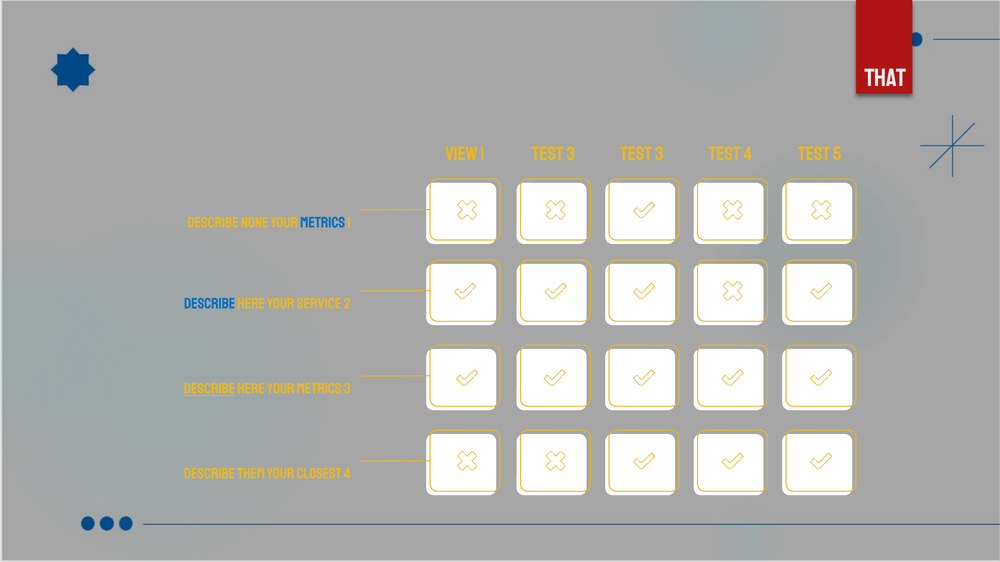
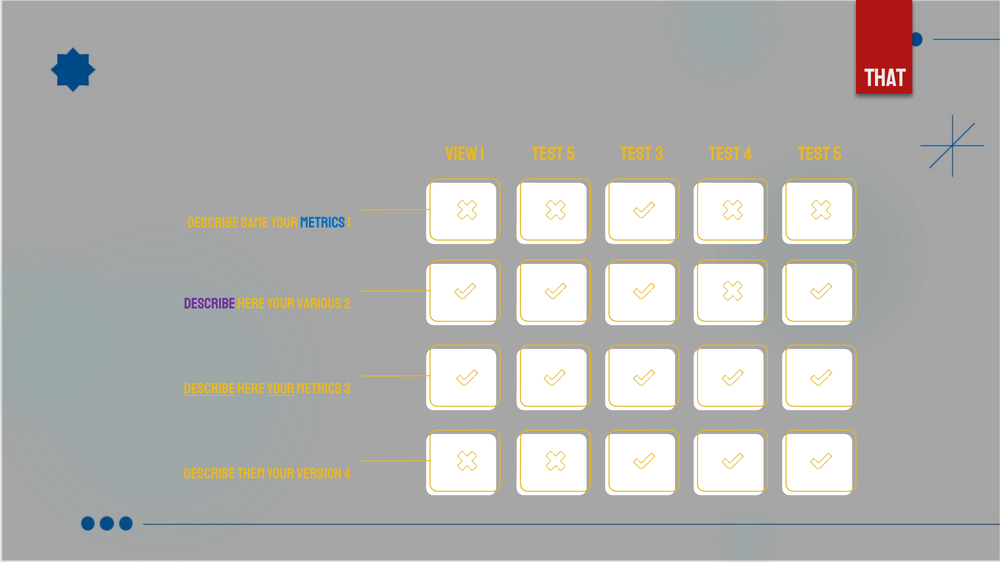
1 TEST 3: 3 -> 5
none: none -> same
Describe at (210, 304) colour: blue -> purple
service: service -> various
your at (281, 389) underline: none -> present
closest: closest -> version
